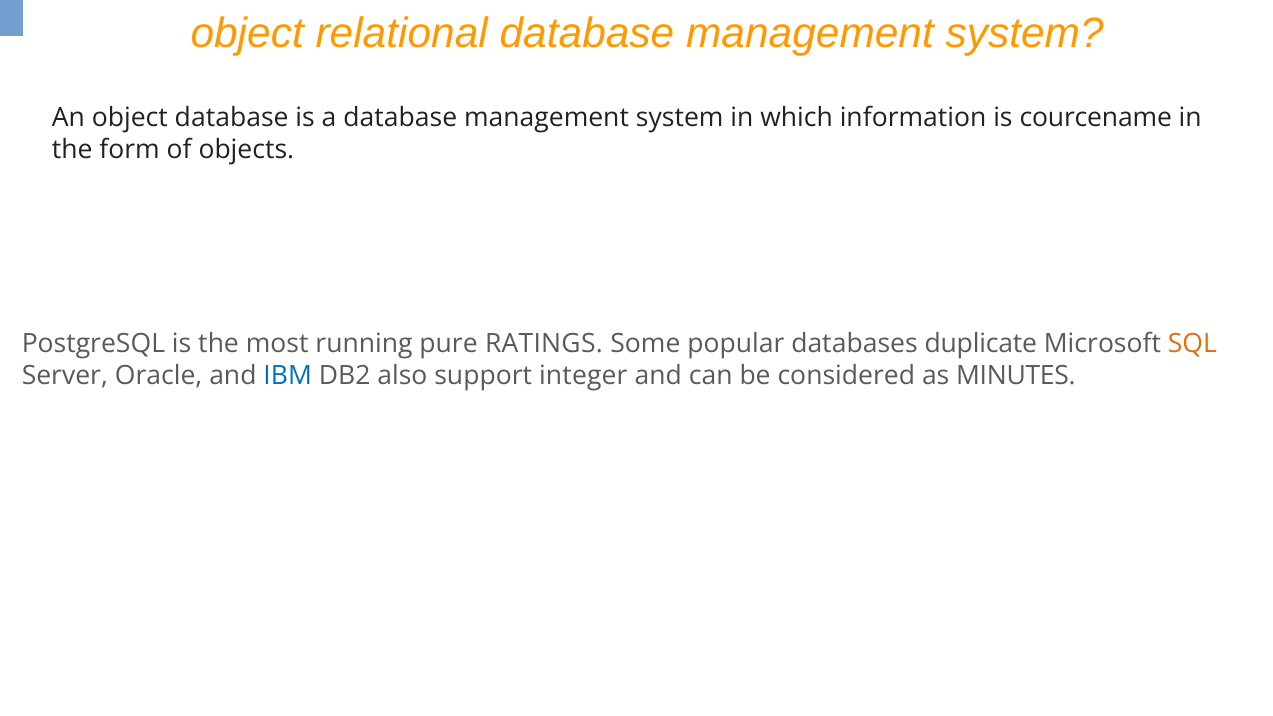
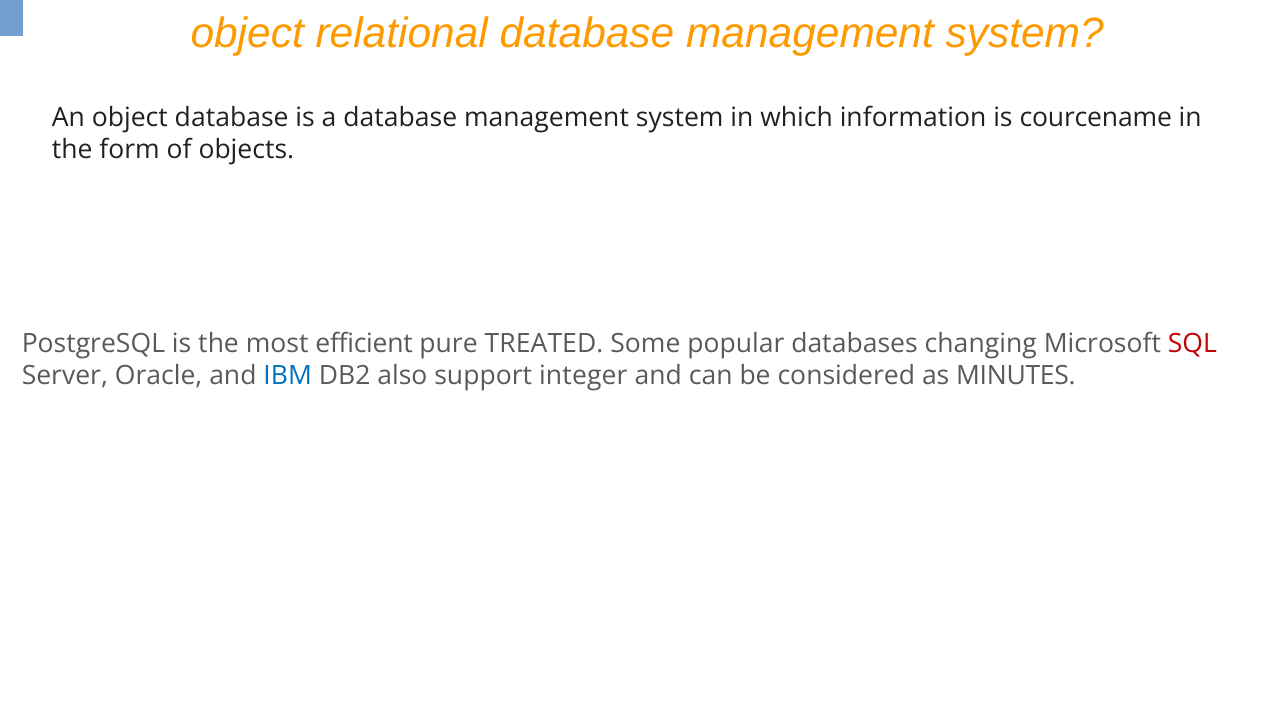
running: running -> efficient
RATINGS: RATINGS -> TREATED
duplicate: duplicate -> changing
SQL colour: orange -> red
